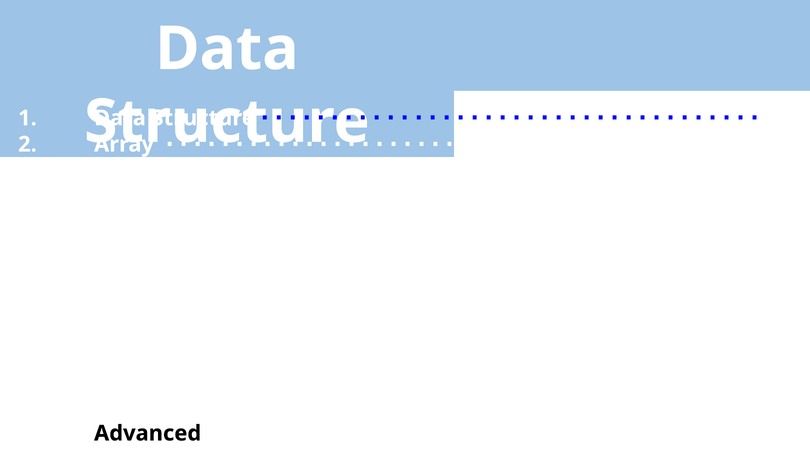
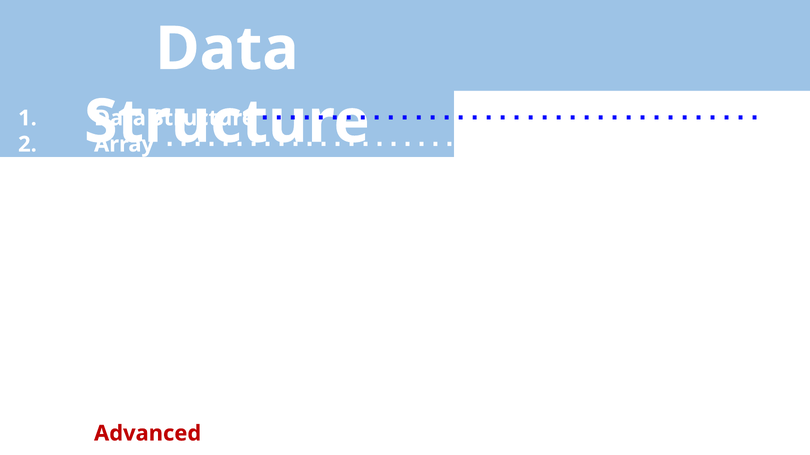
Advanced colour: black -> red
